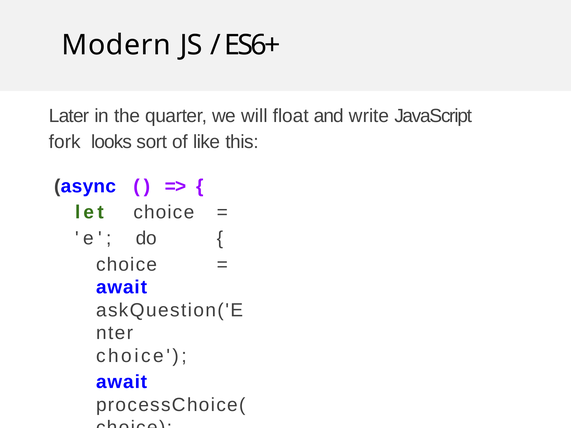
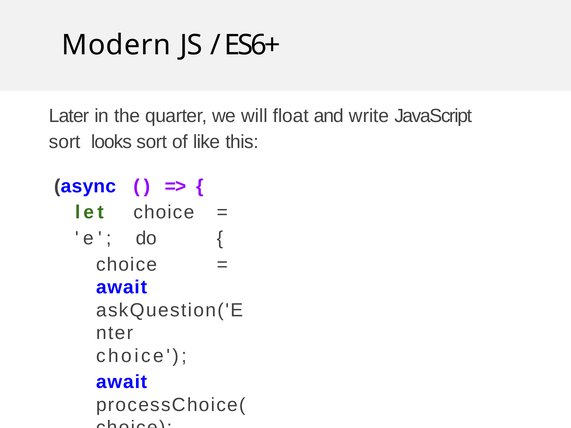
fork at (65, 142): fork -> sort
